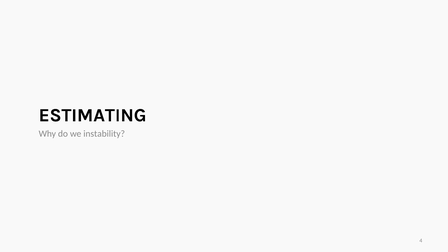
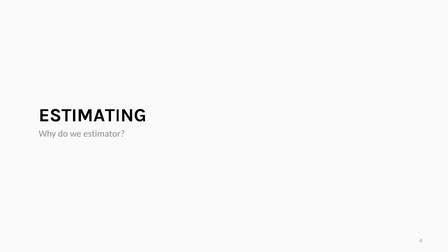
instability: instability -> estimator
